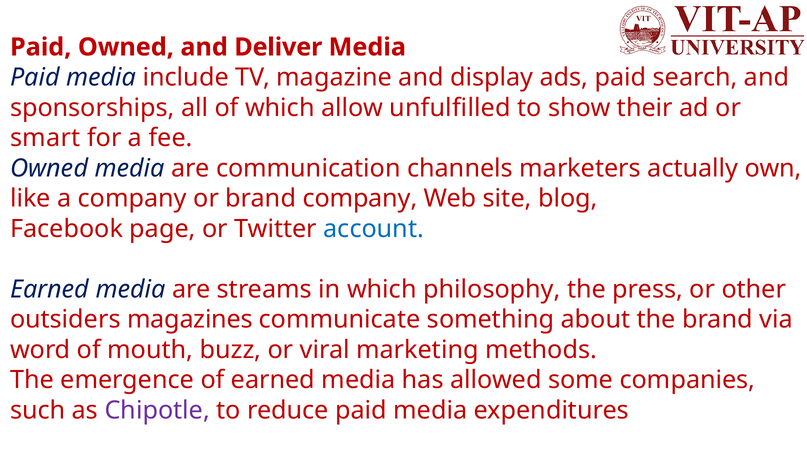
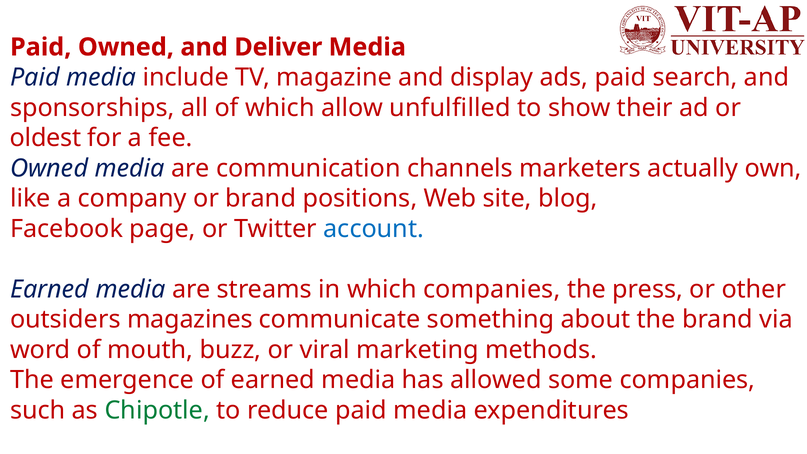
smart: smart -> oldest
brand company: company -> positions
which philosophy: philosophy -> companies
Chipotle colour: purple -> green
